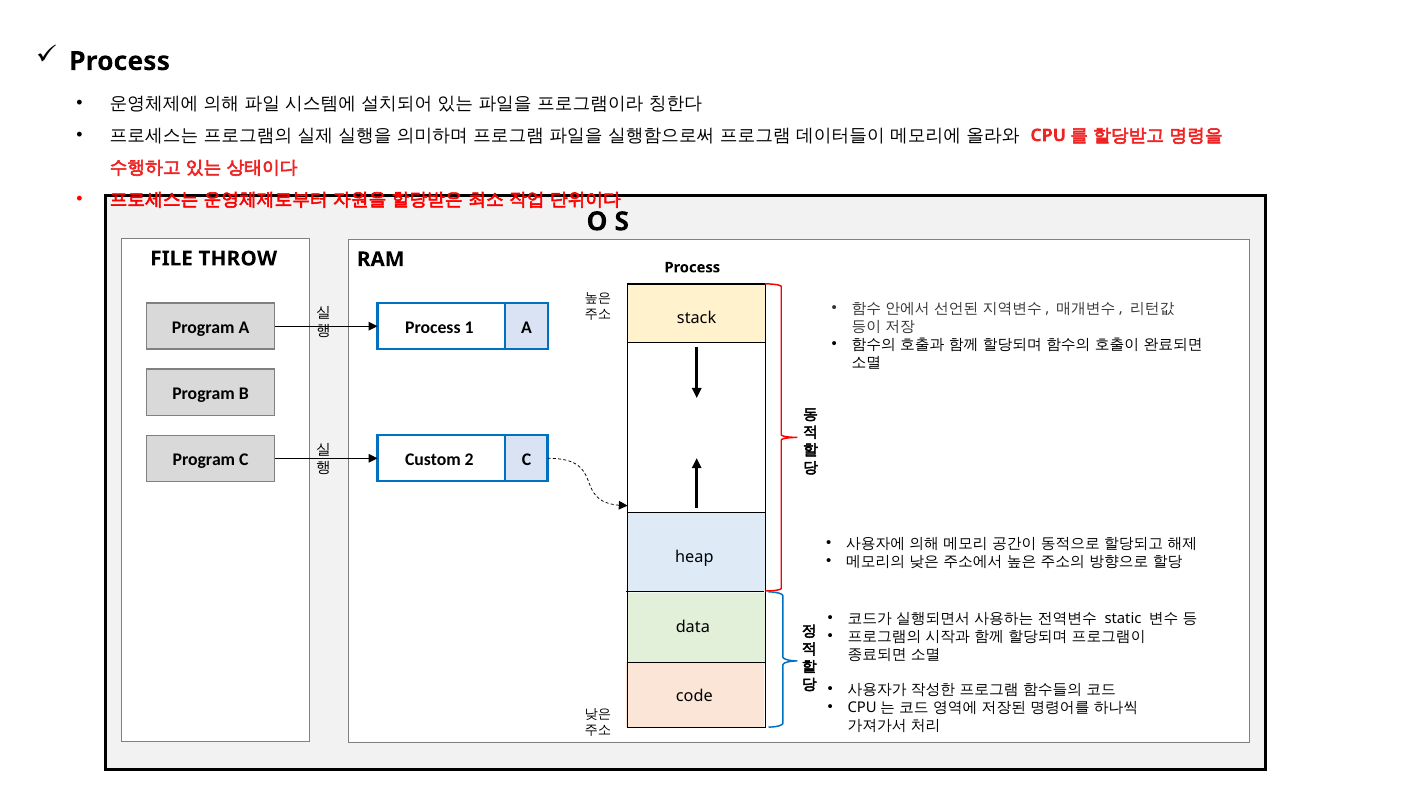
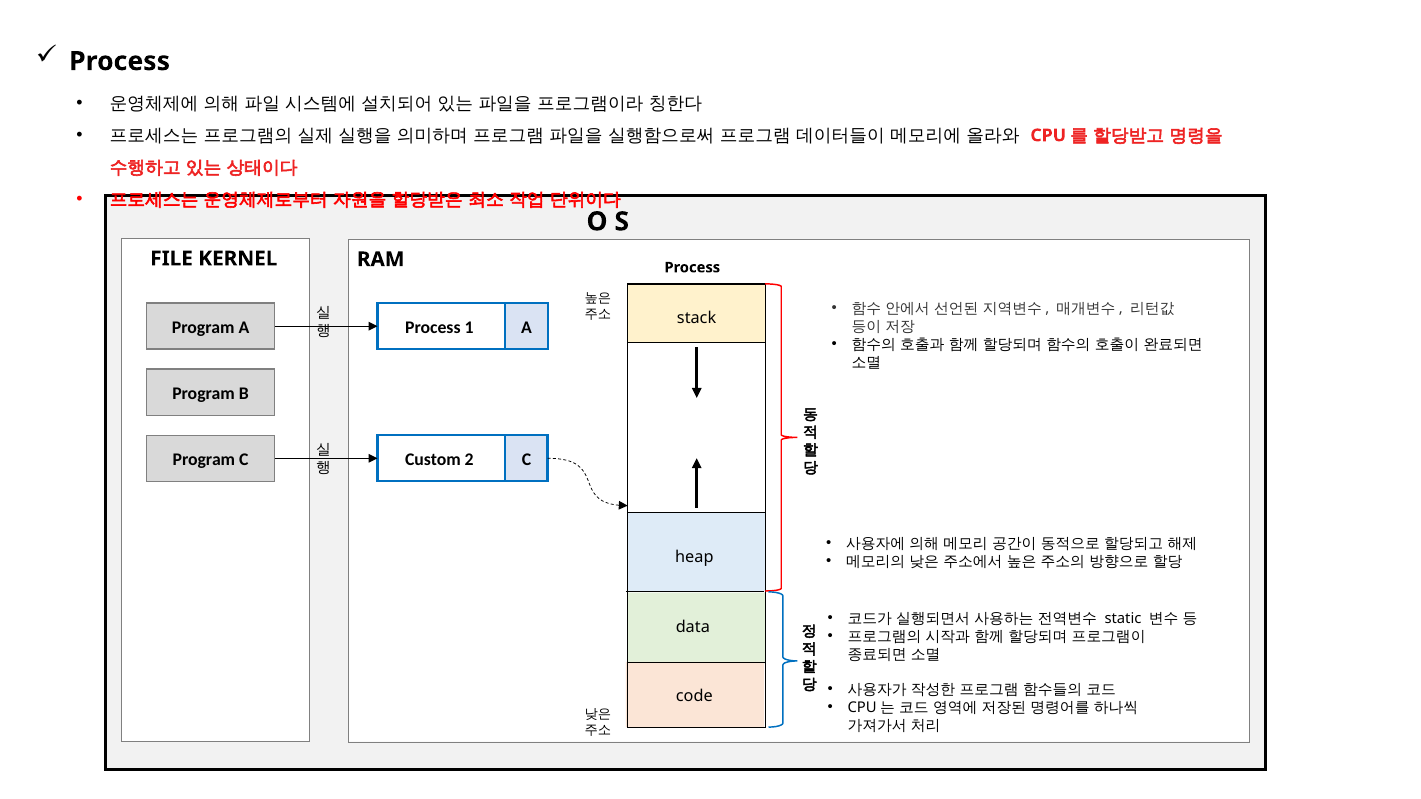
THROW: THROW -> KERNEL
